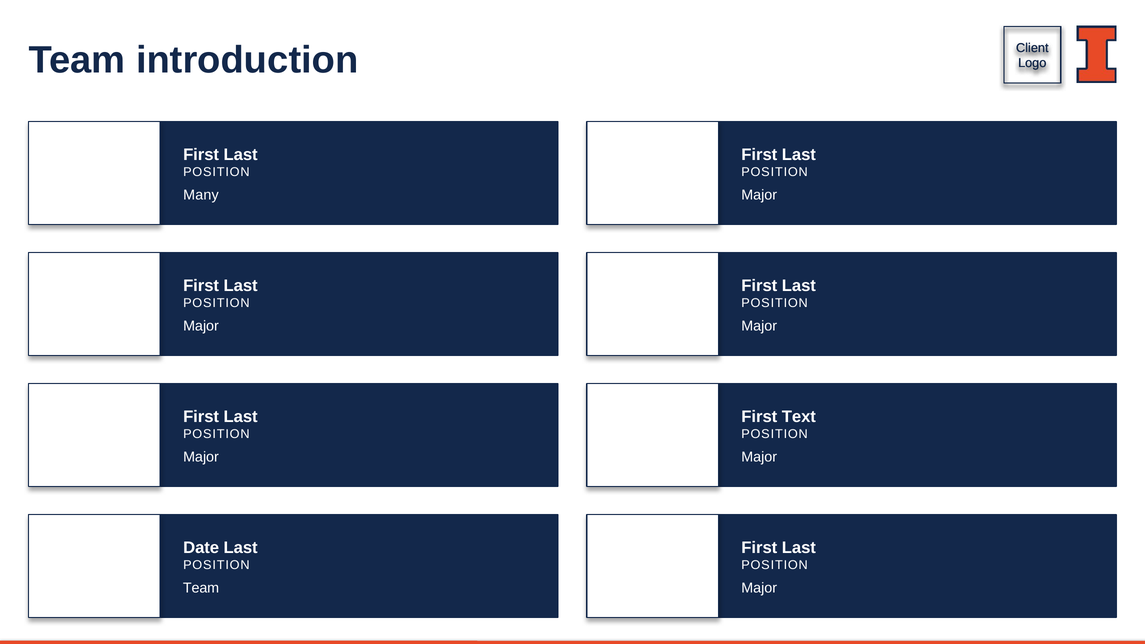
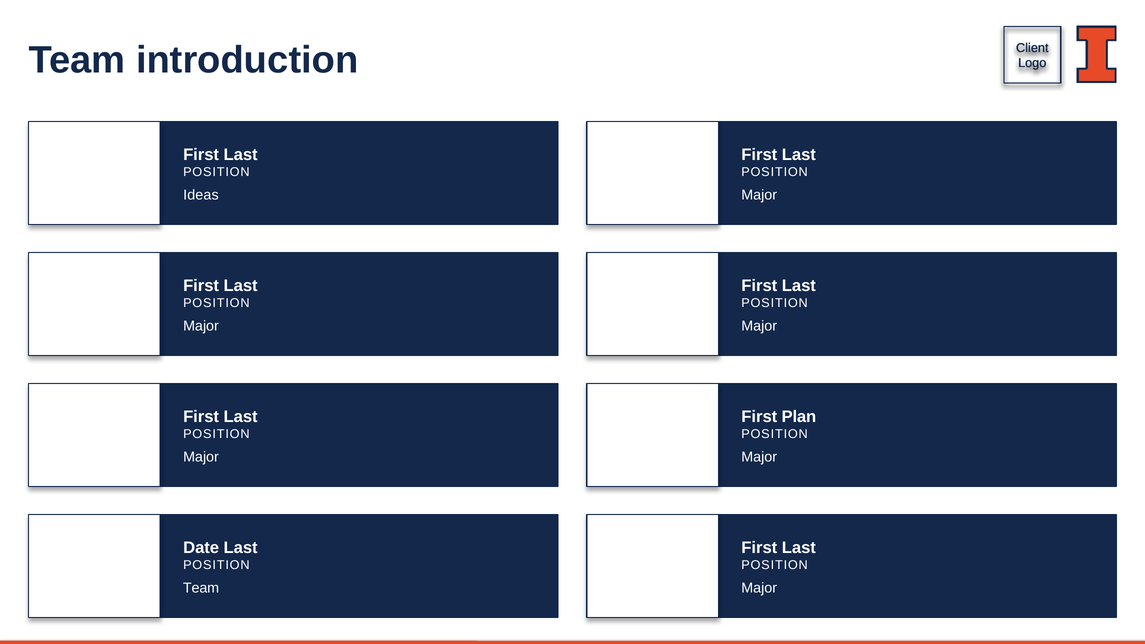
Many: Many -> Ideas
Text: Text -> Plan
